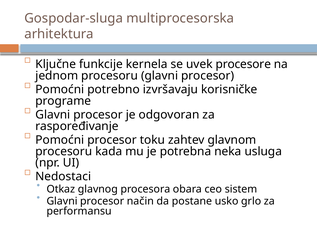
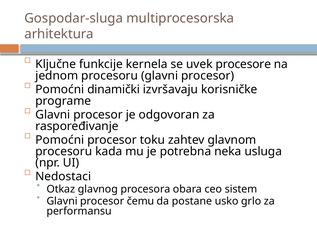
potrebno: potrebno -> dinamički
način: način -> čemu
